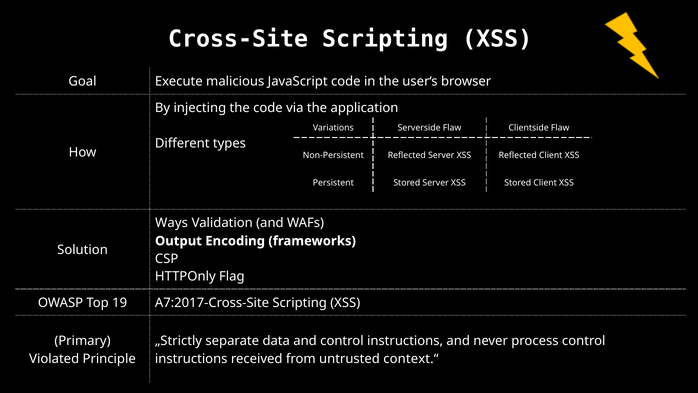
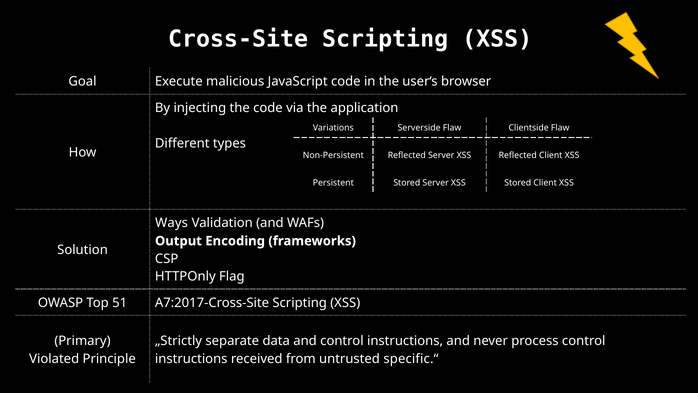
19: 19 -> 51
context.“: context.“ -> specific.“
